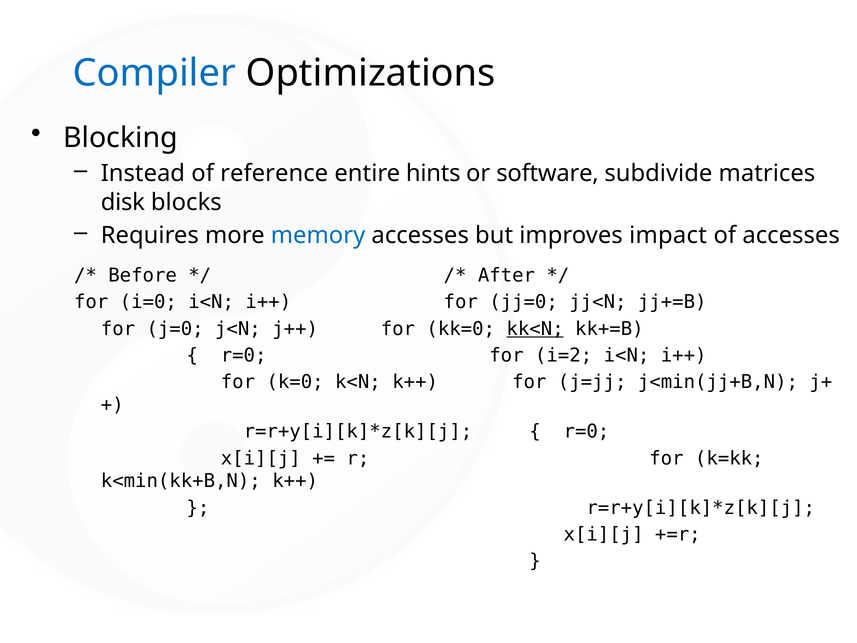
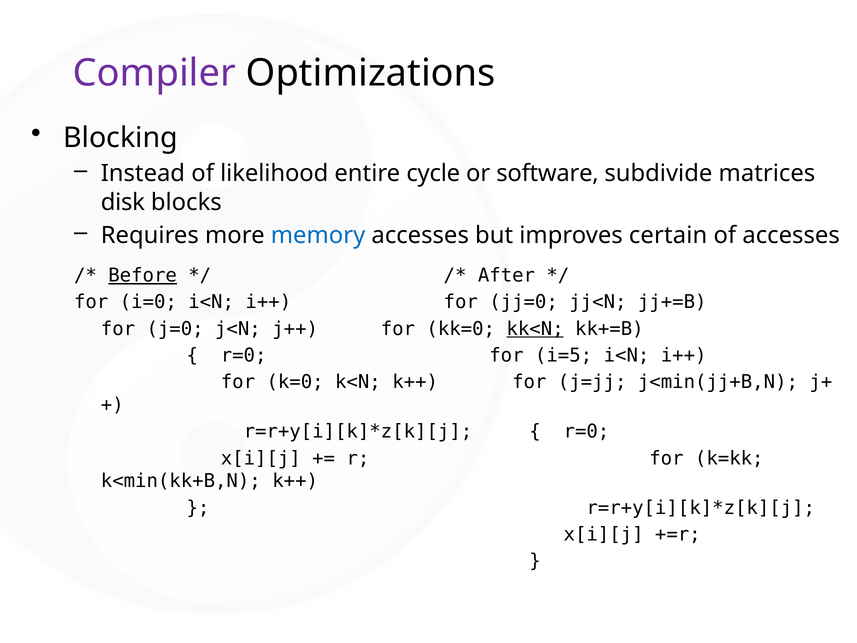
Compiler colour: blue -> purple
reference: reference -> likelihood
hints: hints -> cycle
impact: impact -> certain
Before underline: none -> present
i=2: i=2 -> i=5
